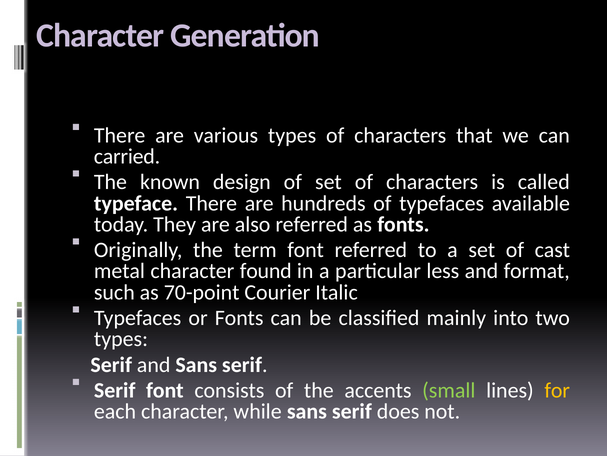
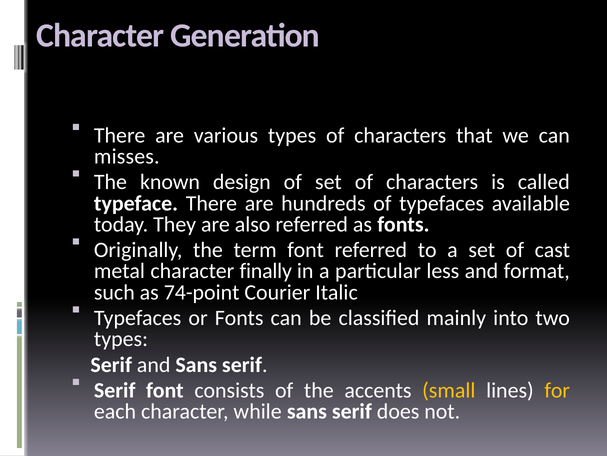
carried: carried -> misses
found: found -> finally
70-point: 70-point -> 74-point
small colour: light green -> yellow
